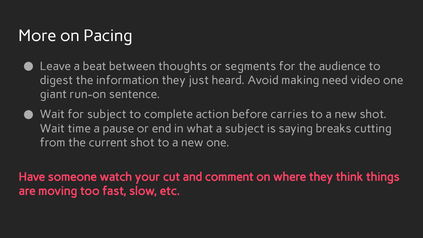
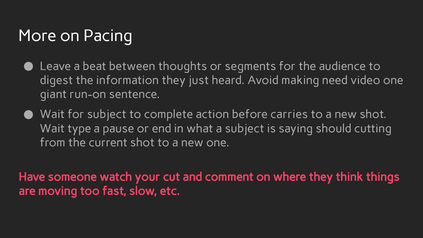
time: time -> type
breaks: breaks -> should
